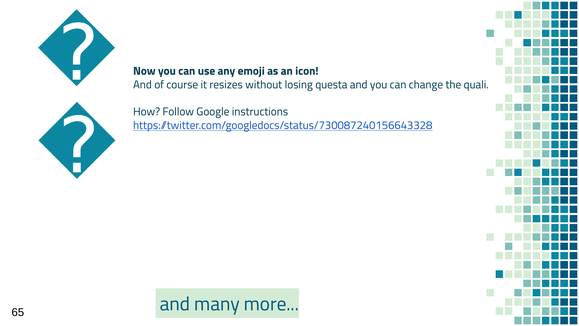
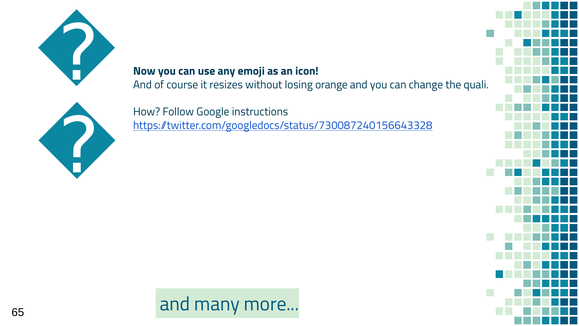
questa: questa -> orange
